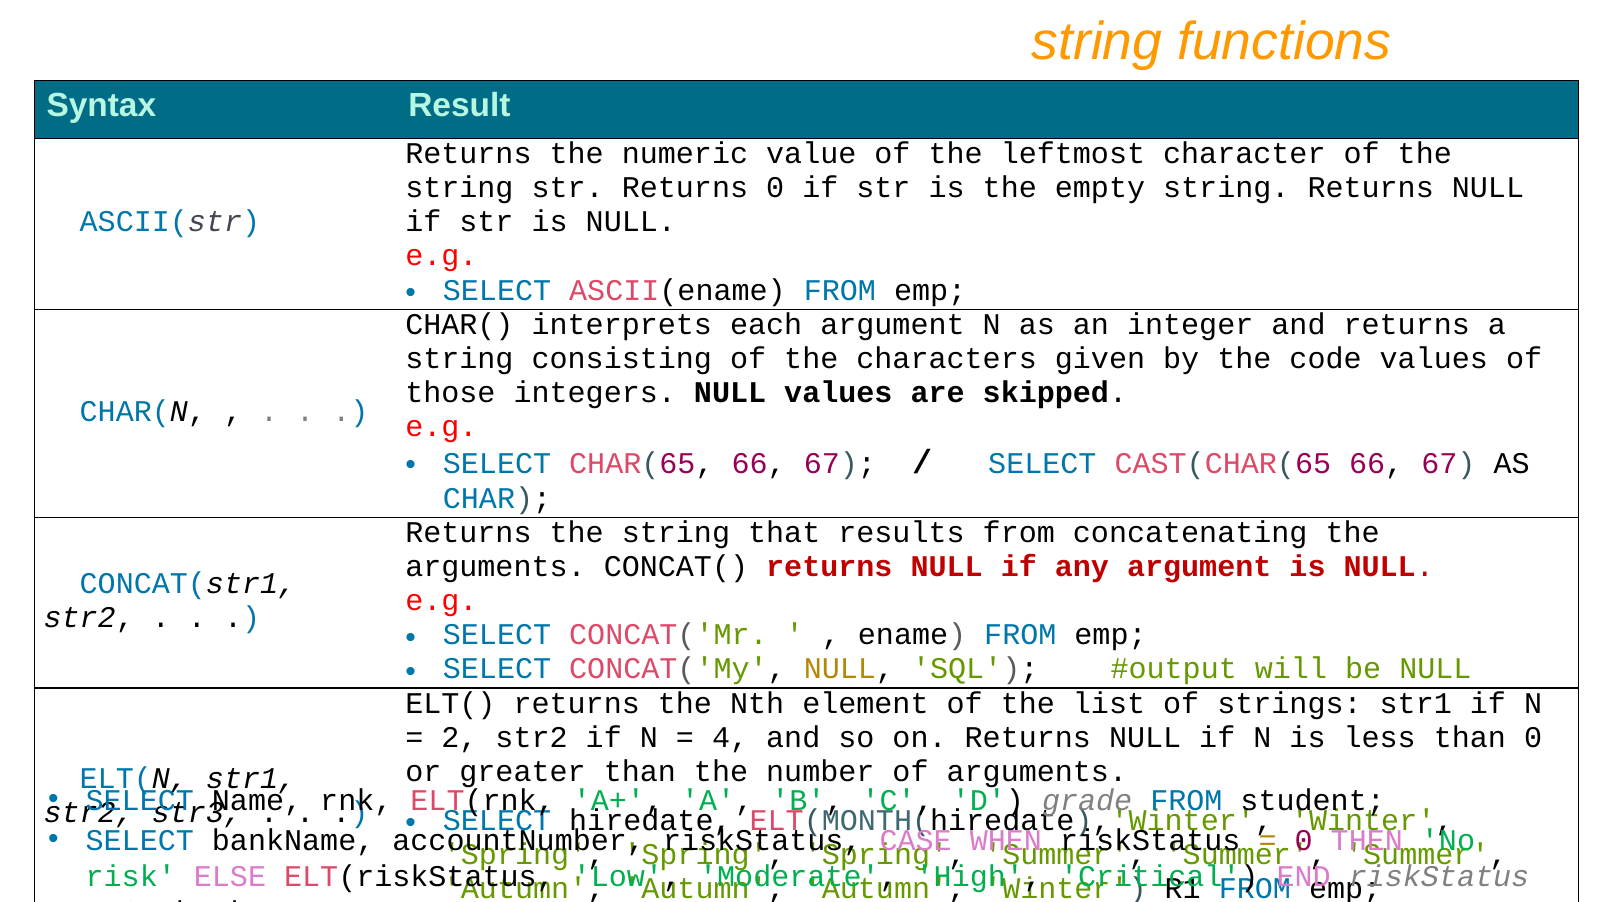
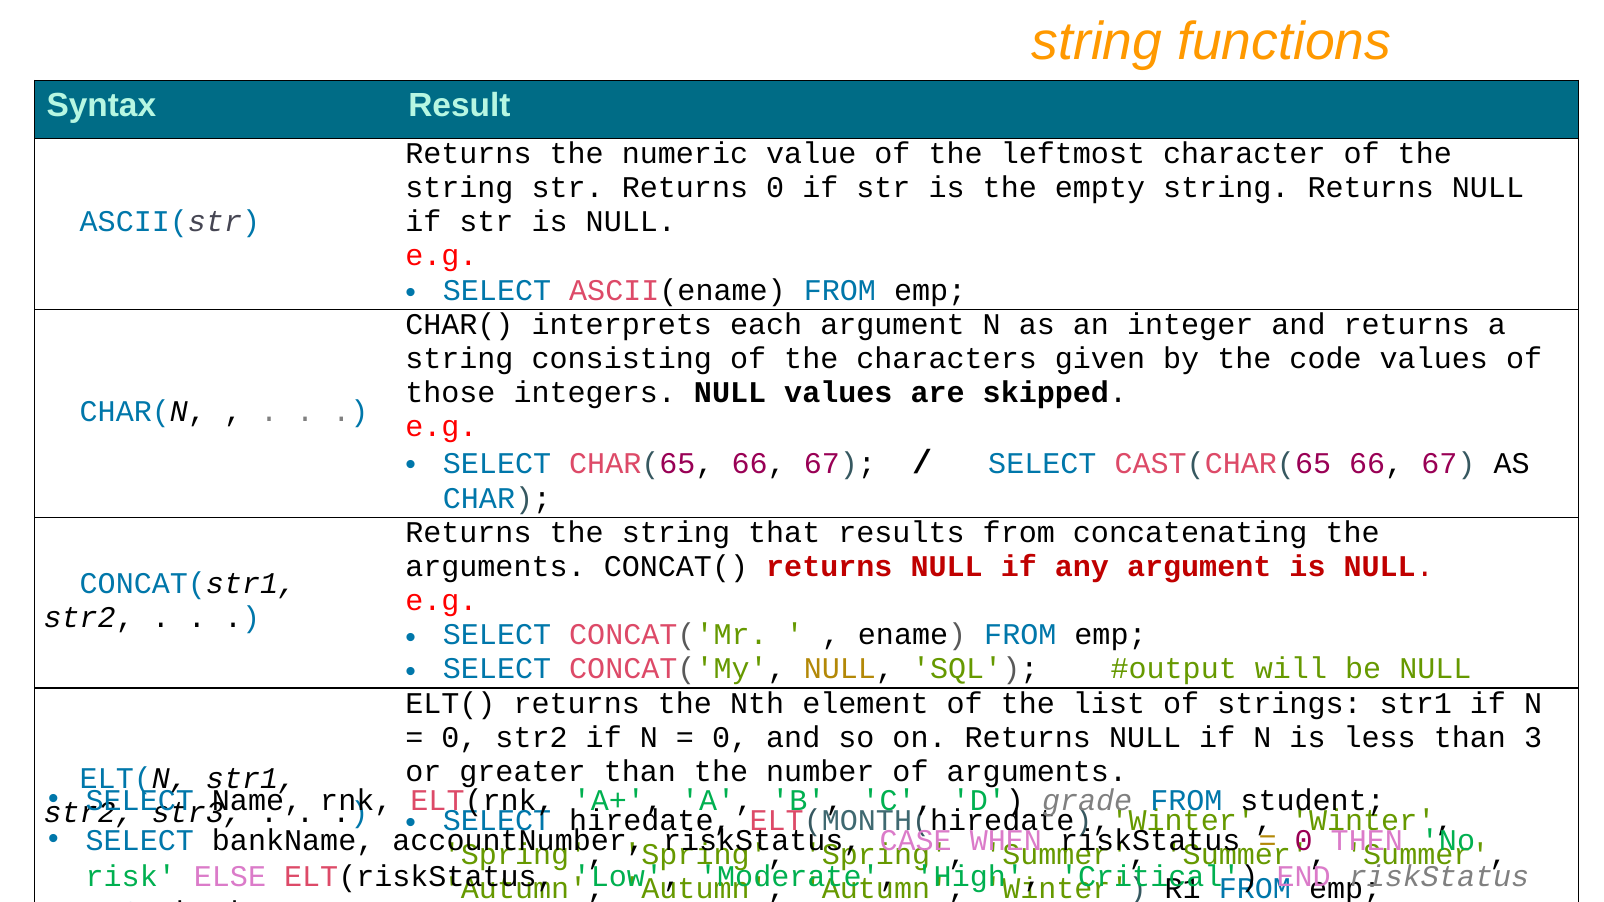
2 at (459, 737): 2 -> 0
4 at (730, 737): 4 -> 0
than 0: 0 -> 3
